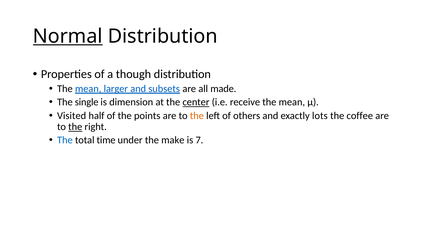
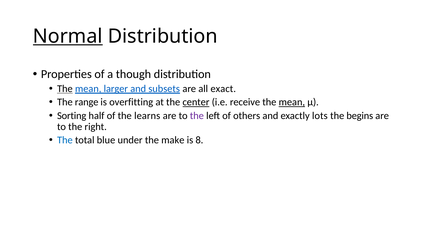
The at (65, 89) underline: none -> present
made: made -> exact
single: single -> range
dimension: dimension -> overfitting
mean at (292, 102) underline: none -> present
Visited: Visited -> Sorting
points: points -> learns
the at (197, 115) colour: orange -> purple
coffee: coffee -> begins
the at (75, 126) underline: present -> none
time: time -> blue
7: 7 -> 8
